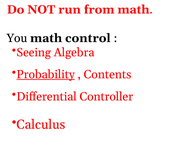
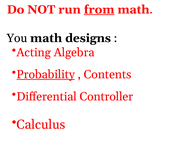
from underline: none -> present
control: control -> designs
Seeing: Seeing -> Acting
